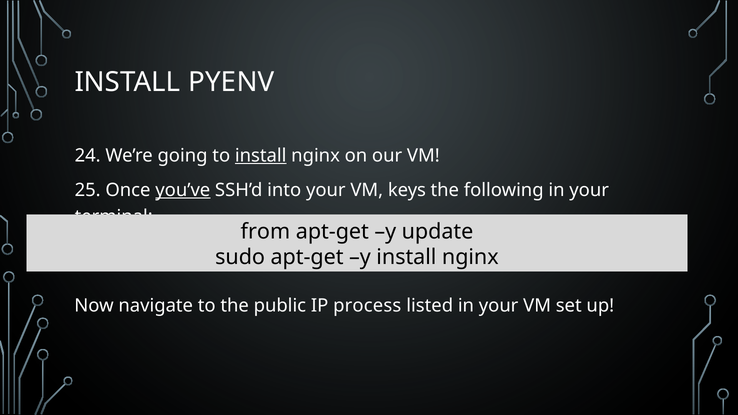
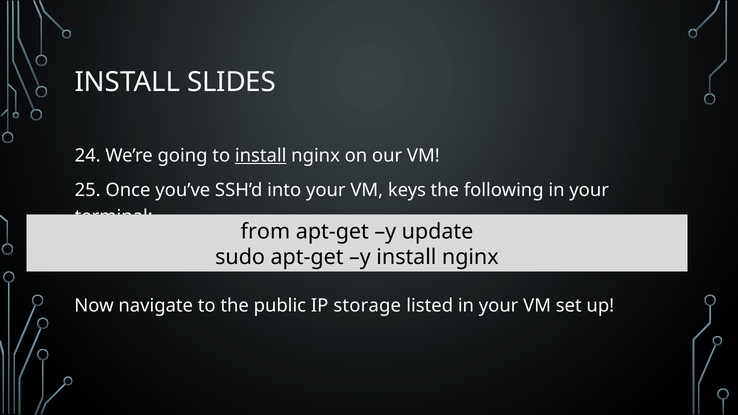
PYENV: PYENV -> SLIDES
you’ve underline: present -> none
process: process -> storage
